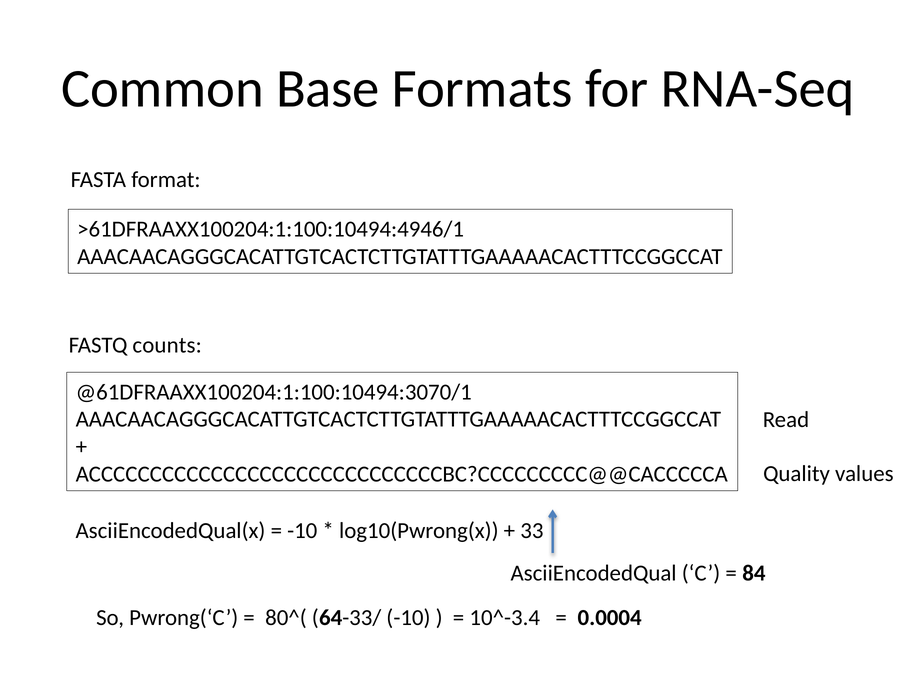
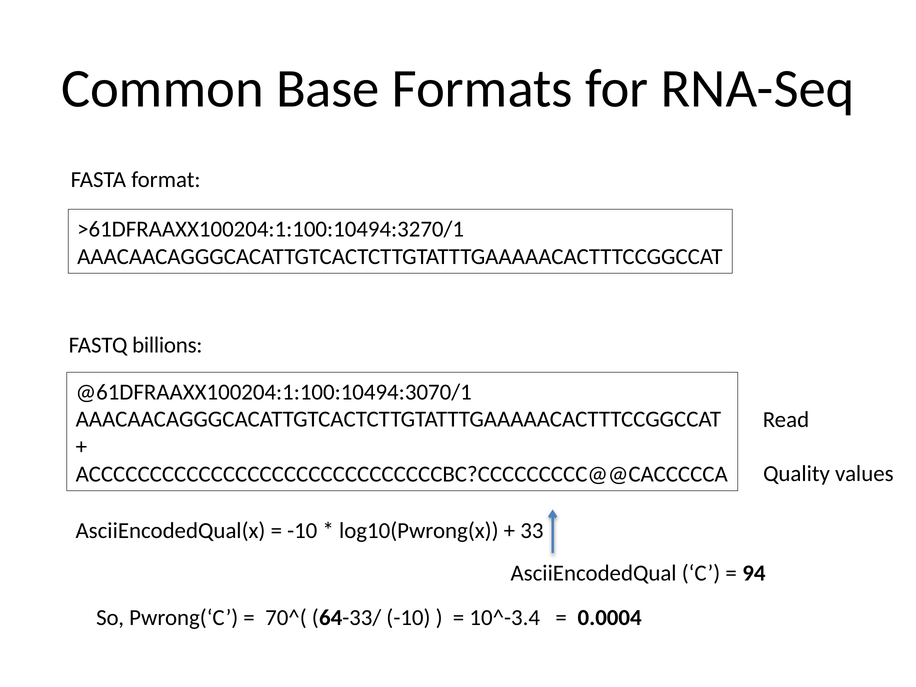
>61DFRAAXX100204:1:100:10494:4946/1: >61DFRAAXX100204:1:100:10494:4946/1 -> >61DFRAAXX100204:1:100:10494:3270/1
counts: counts -> billions
84: 84 -> 94
80^(: 80^( -> 70^(
